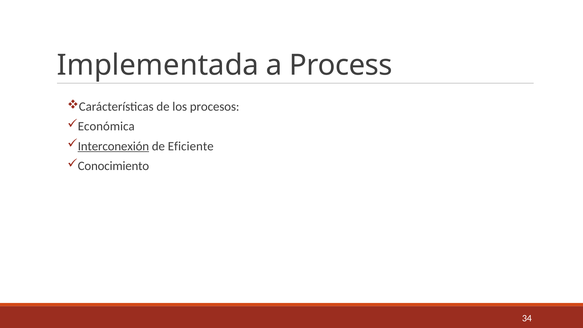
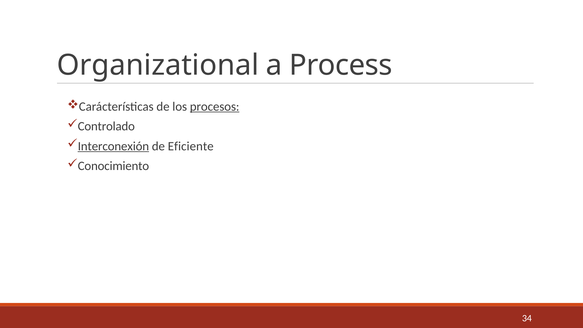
Implementada: Implementada -> Organizational
procesos underline: none -> present
Económica: Económica -> Controlado
